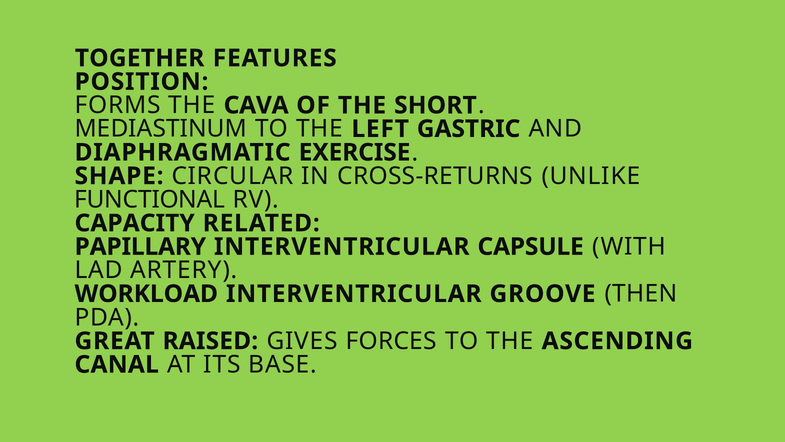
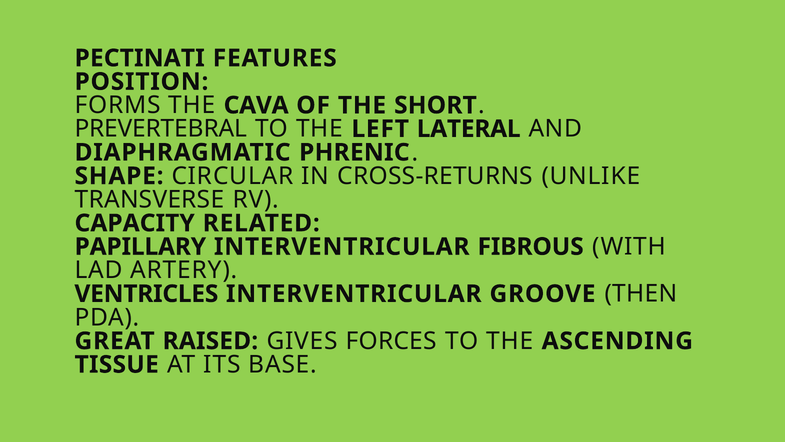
TOGETHER: TOGETHER -> PECTINATI
MEDIASTINUM: MEDIASTINUM -> PREVERTEBRAL
GASTRIC: GASTRIC -> LATERAL
EXERCISE: EXERCISE -> PHRENIC
FUNCTIONAL: FUNCTIONAL -> TRANSVERSE
CAPSULE: CAPSULE -> FIBROUS
WORKLOAD: WORKLOAD -> VENTRICLES
CANAL: CANAL -> TISSUE
